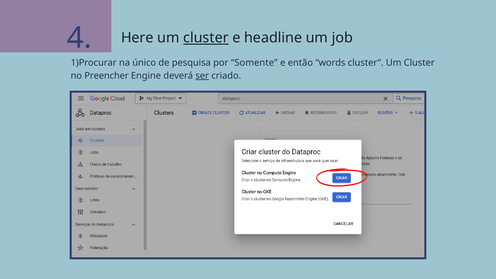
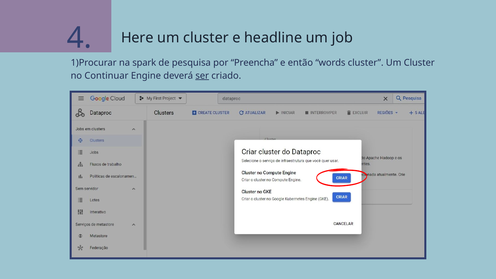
cluster at (206, 38) underline: present -> none
único: único -> spark
Somente: Somente -> Preencha
Preencher: Preencher -> Continuar
